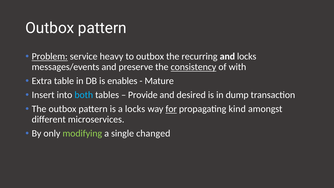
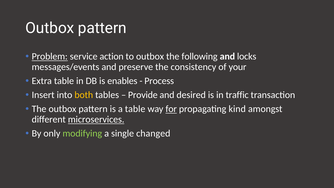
heavy: heavy -> action
recurring: recurring -> following
consistency underline: present -> none
with: with -> your
Mature: Mature -> Process
both colour: light blue -> yellow
dump: dump -> traffic
a locks: locks -> table
microservices underline: none -> present
